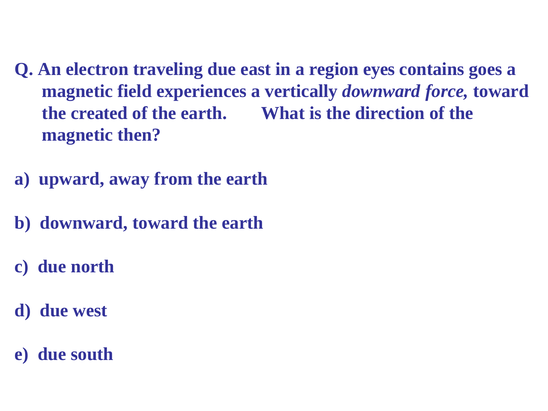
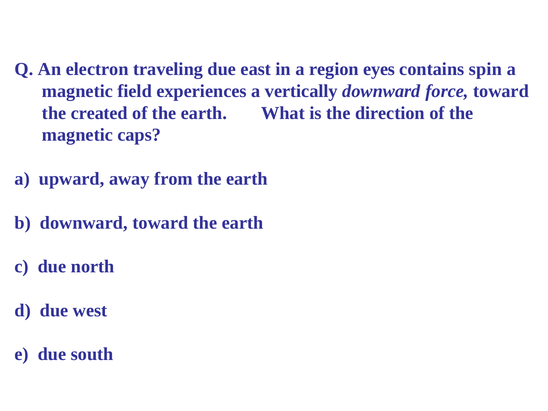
goes: goes -> spin
then: then -> caps
